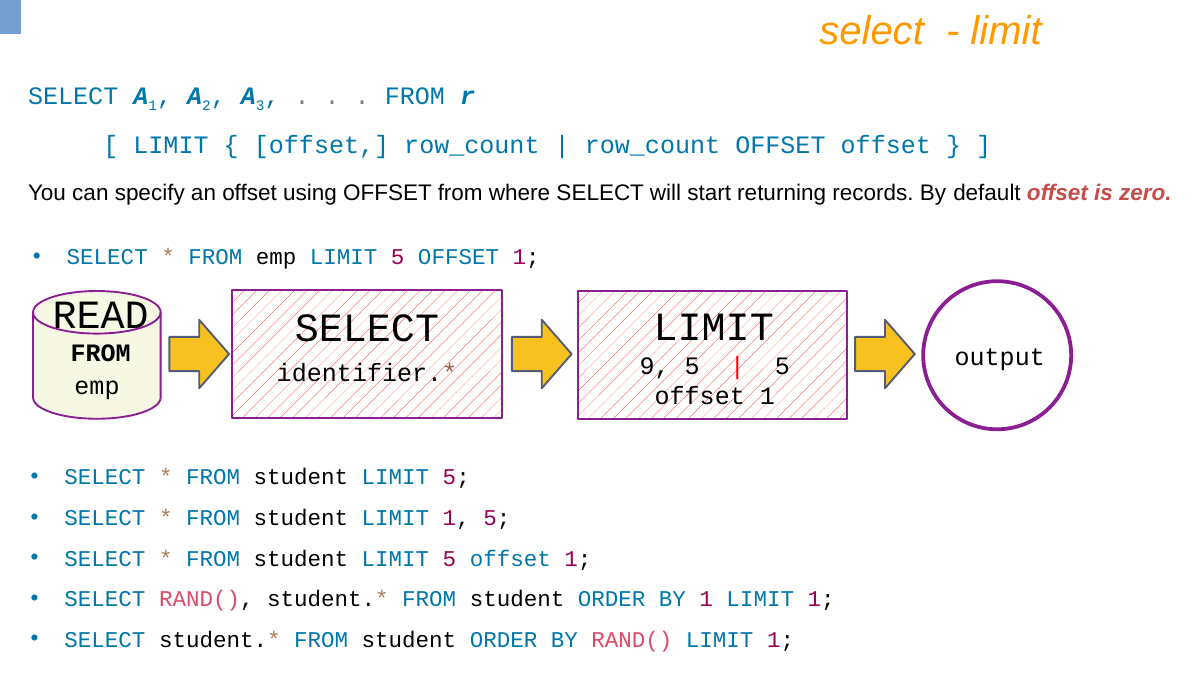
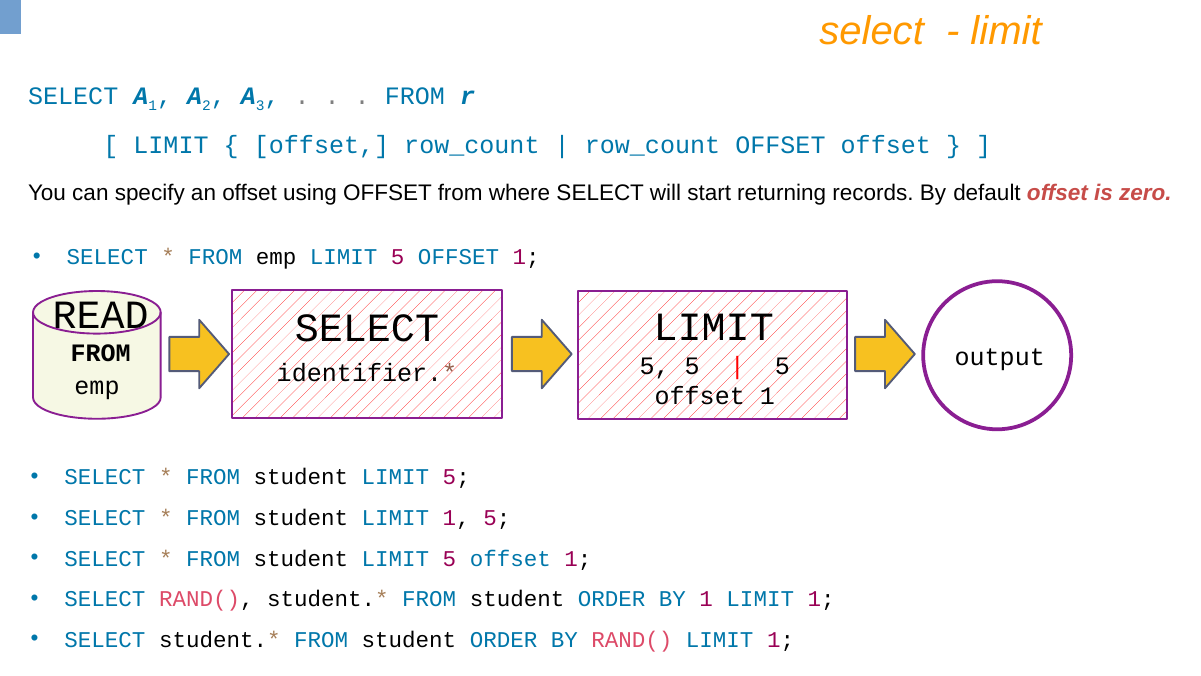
9 at (655, 366): 9 -> 5
